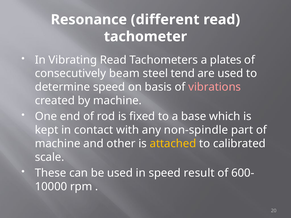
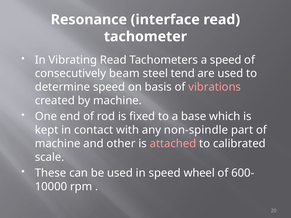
different: different -> interface
a plates: plates -> speed
attached colour: yellow -> pink
result: result -> wheel
